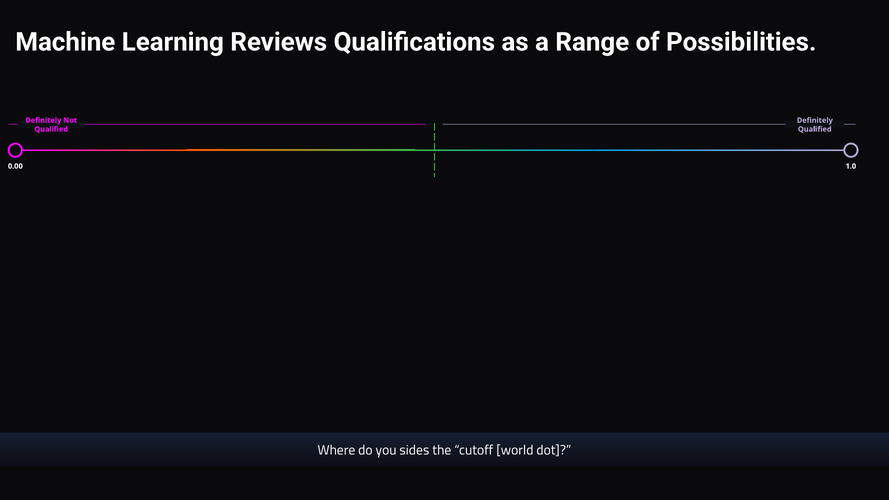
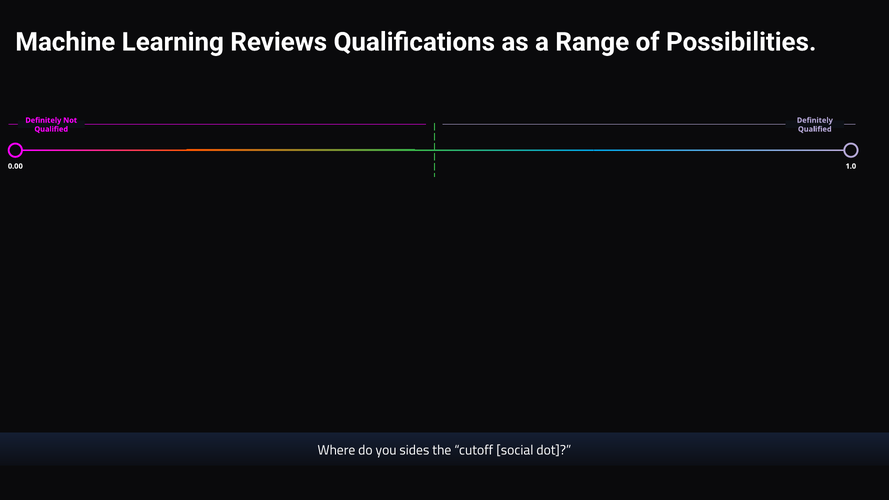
world: world -> social
